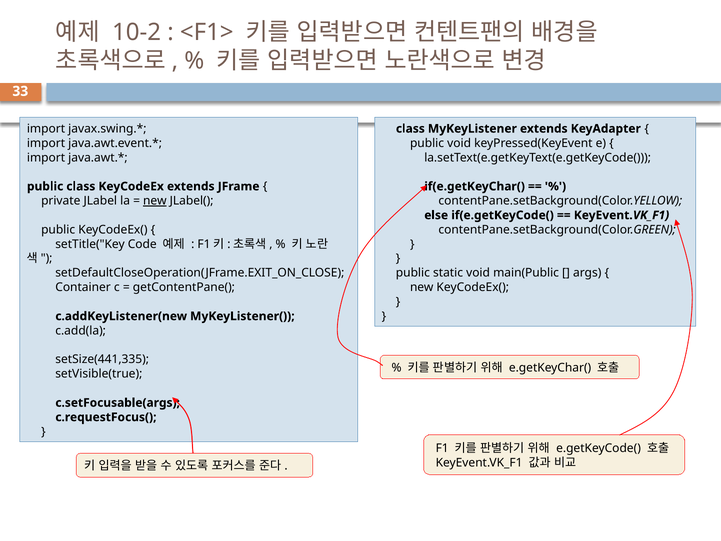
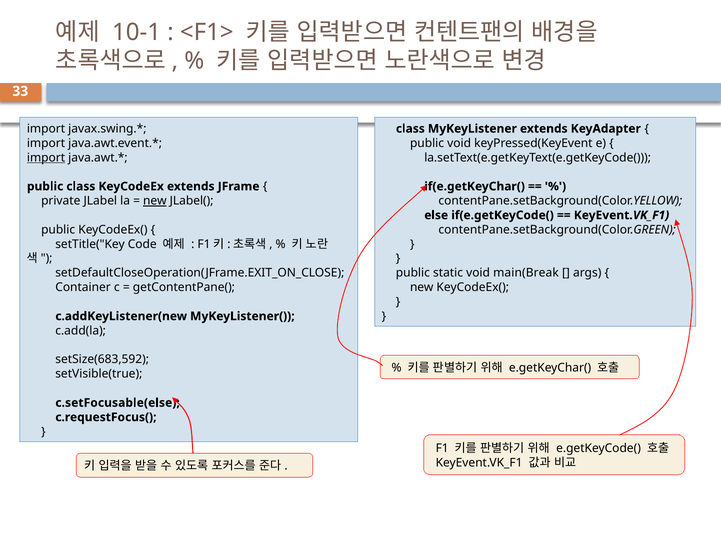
10-2: 10-2 -> 10-1
import at (46, 157) underline: none -> present
main(Public: main(Public -> main(Break
setSize(441,335: setSize(441,335 -> setSize(683,592
c.setFocusable(args: c.setFocusable(args -> c.setFocusable(else
